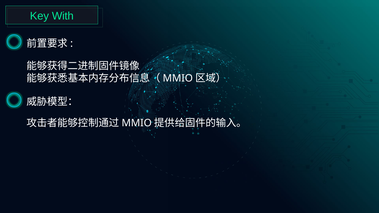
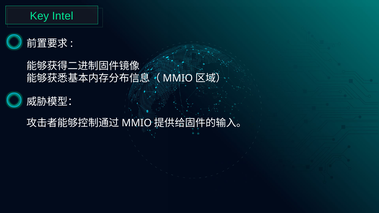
With: With -> Intel
